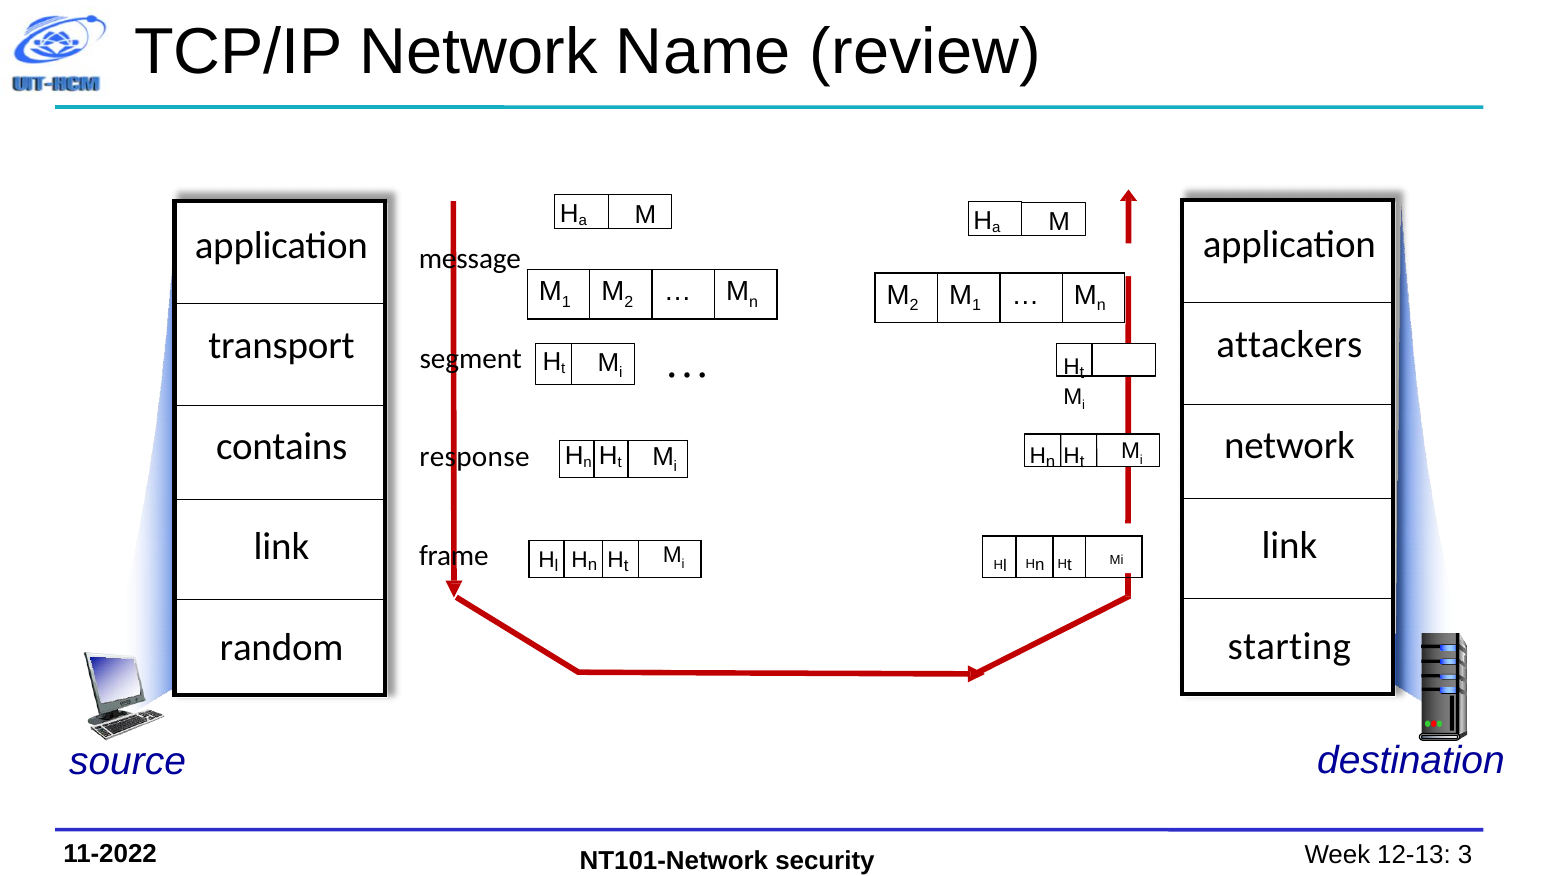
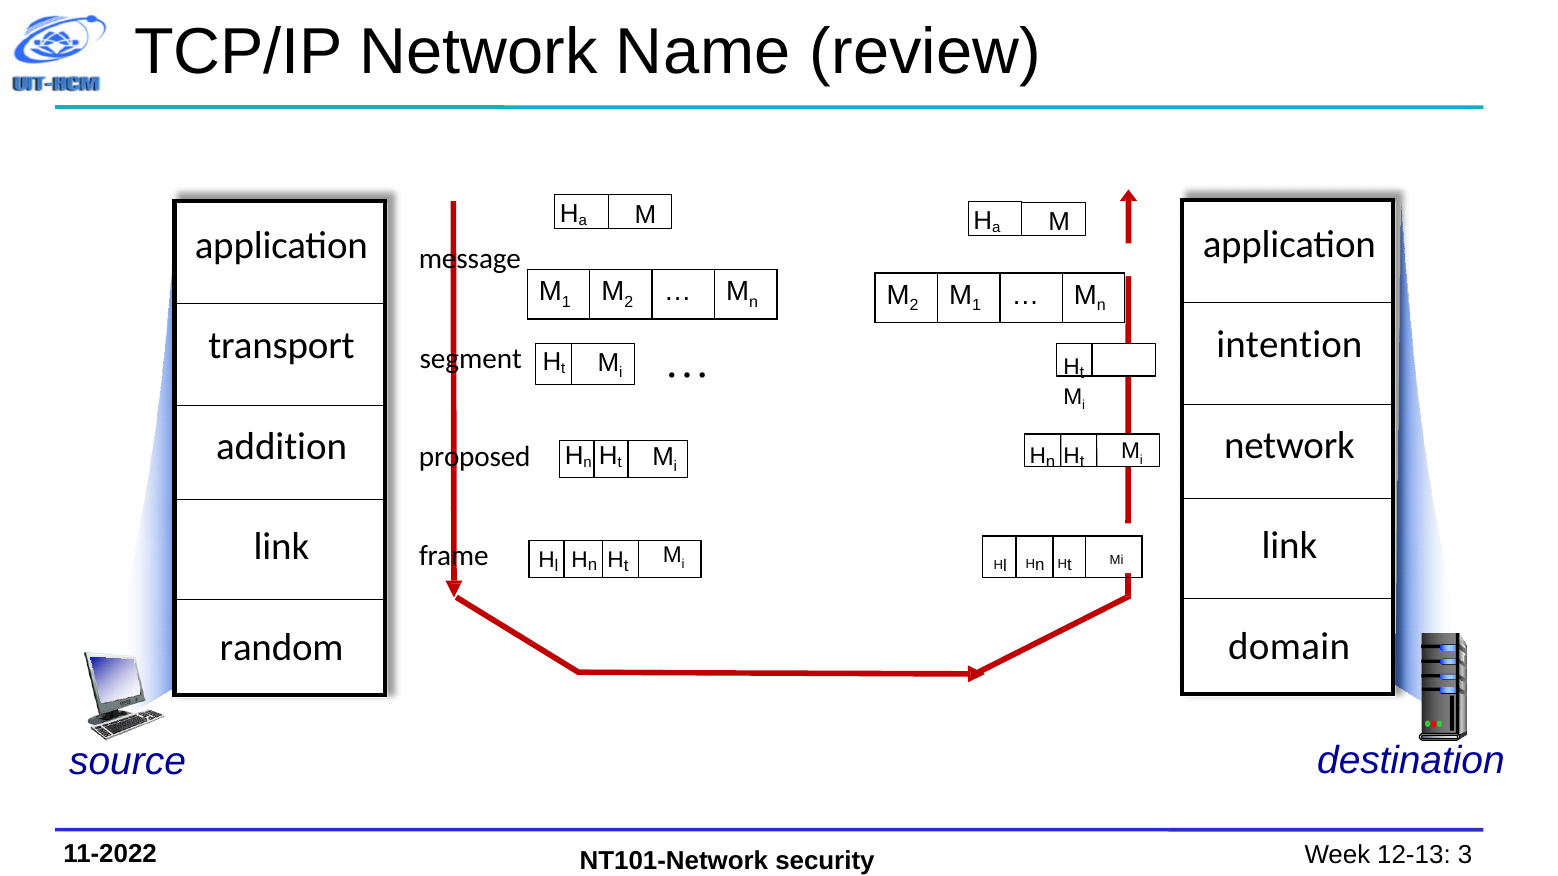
attackers: attackers -> intention
contains: contains -> addition
response: response -> proposed
starting: starting -> domain
